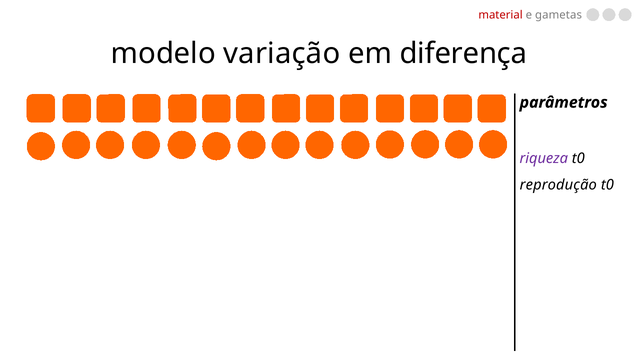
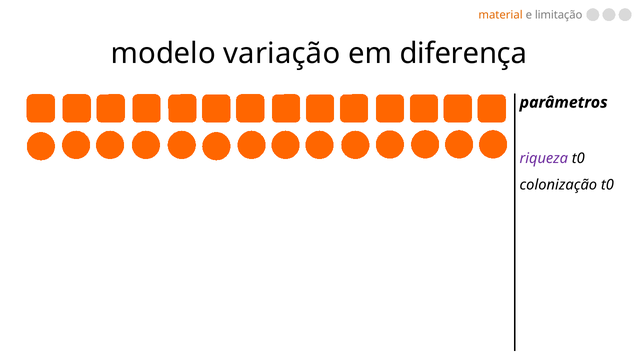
material colour: red -> orange
gametas: gametas -> limitação
reprodução: reprodução -> colonização
